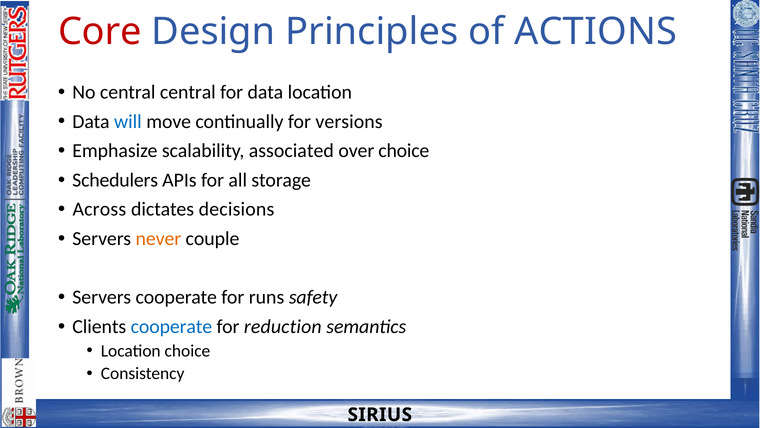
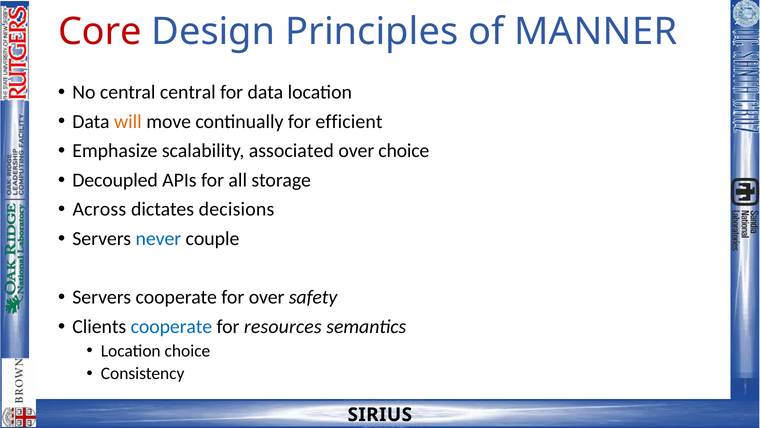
ACTIONS: ACTIONS -> MANNER
will colour: blue -> orange
versions: versions -> efficient
Schedulers: Schedulers -> Decoupled
never colour: orange -> blue
for runs: runs -> over
reduction: reduction -> resources
